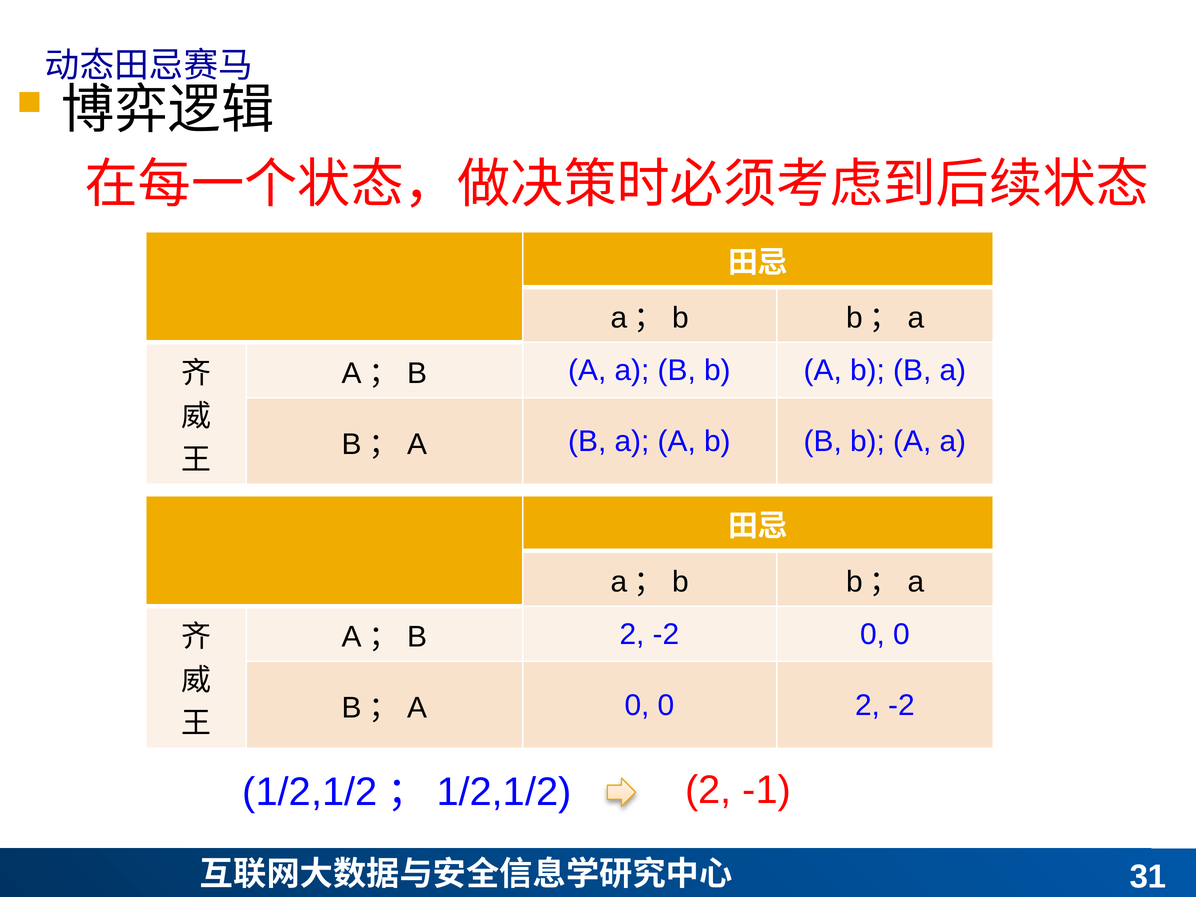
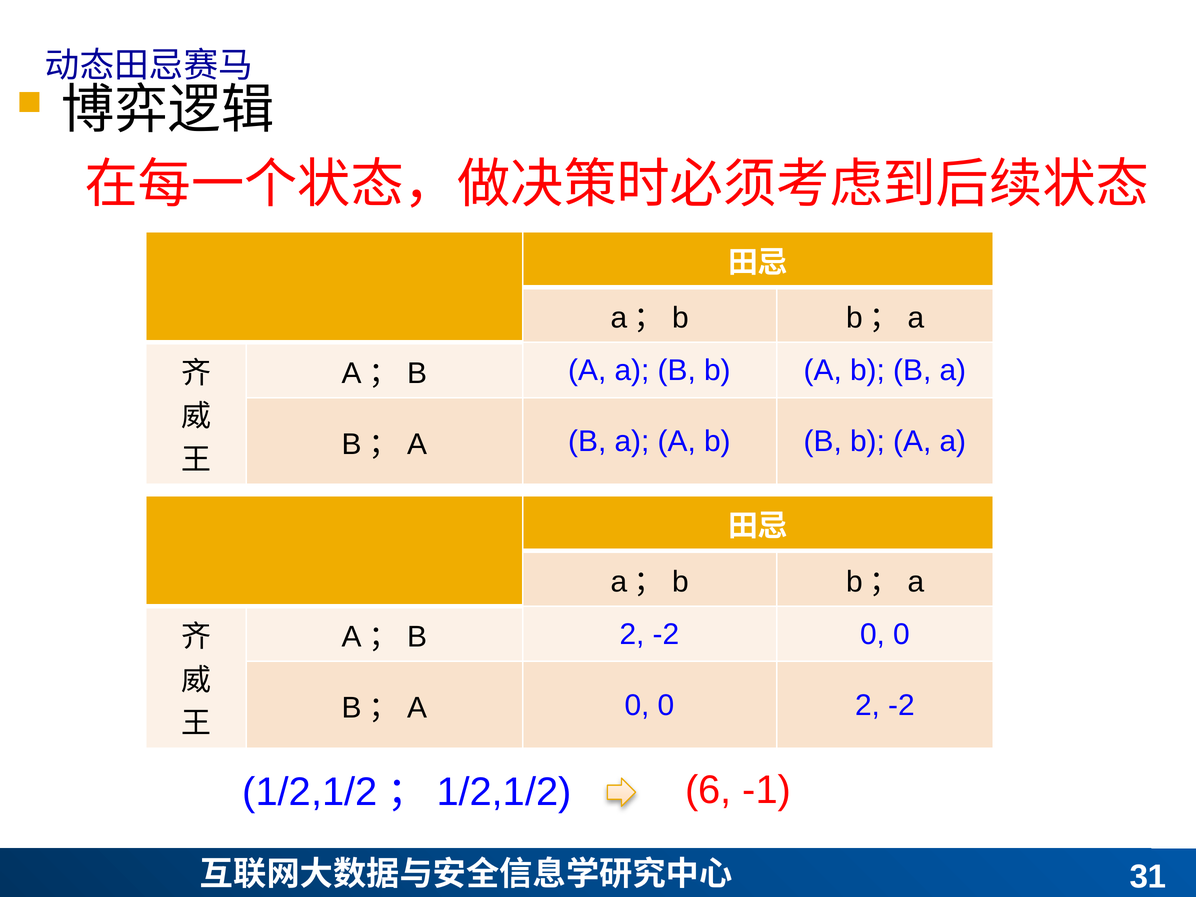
1/2,1/2；1/2,1/2 2: 2 -> 6
